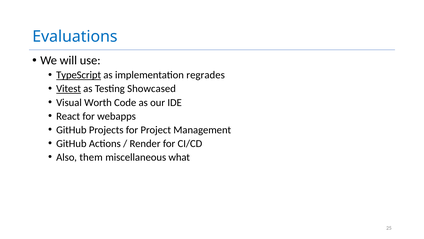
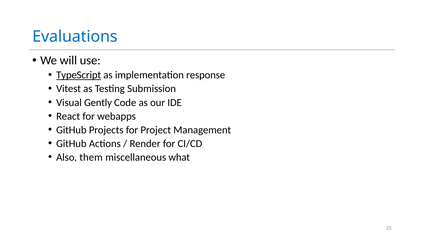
regrades: regrades -> response
Vitest underline: present -> none
Showcased: Showcased -> Submission
Worth: Worth -> Gently
